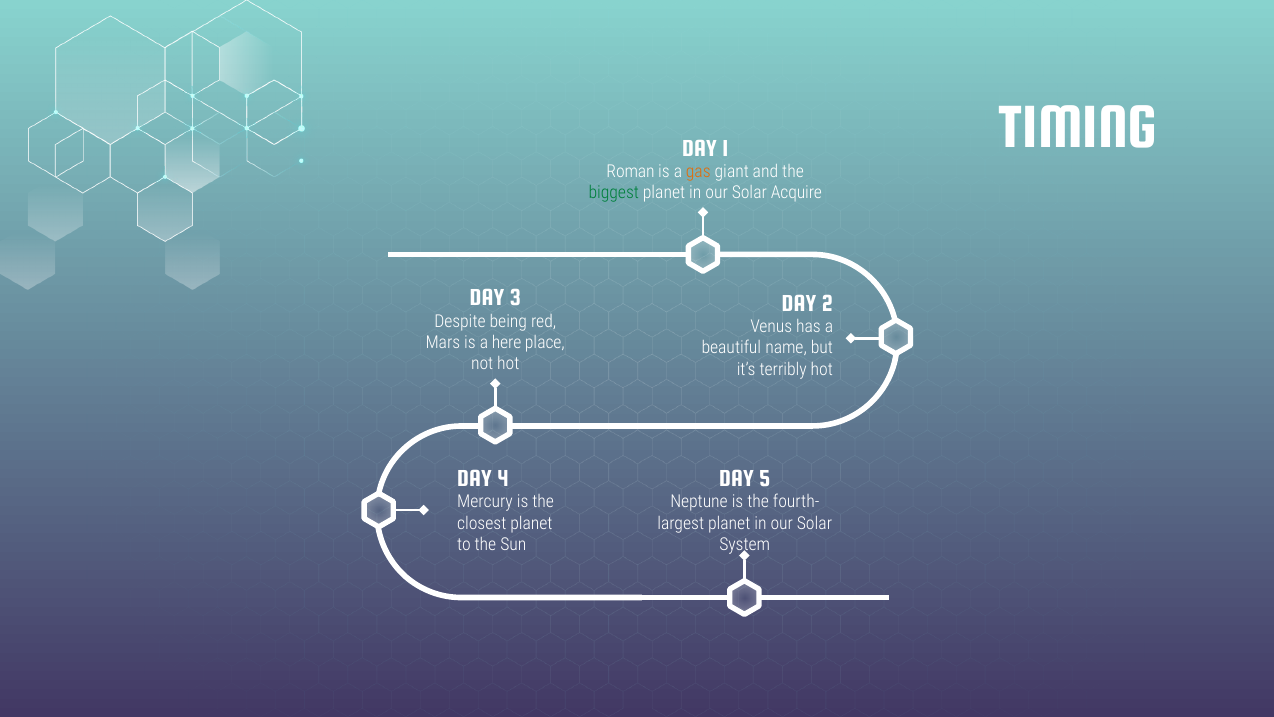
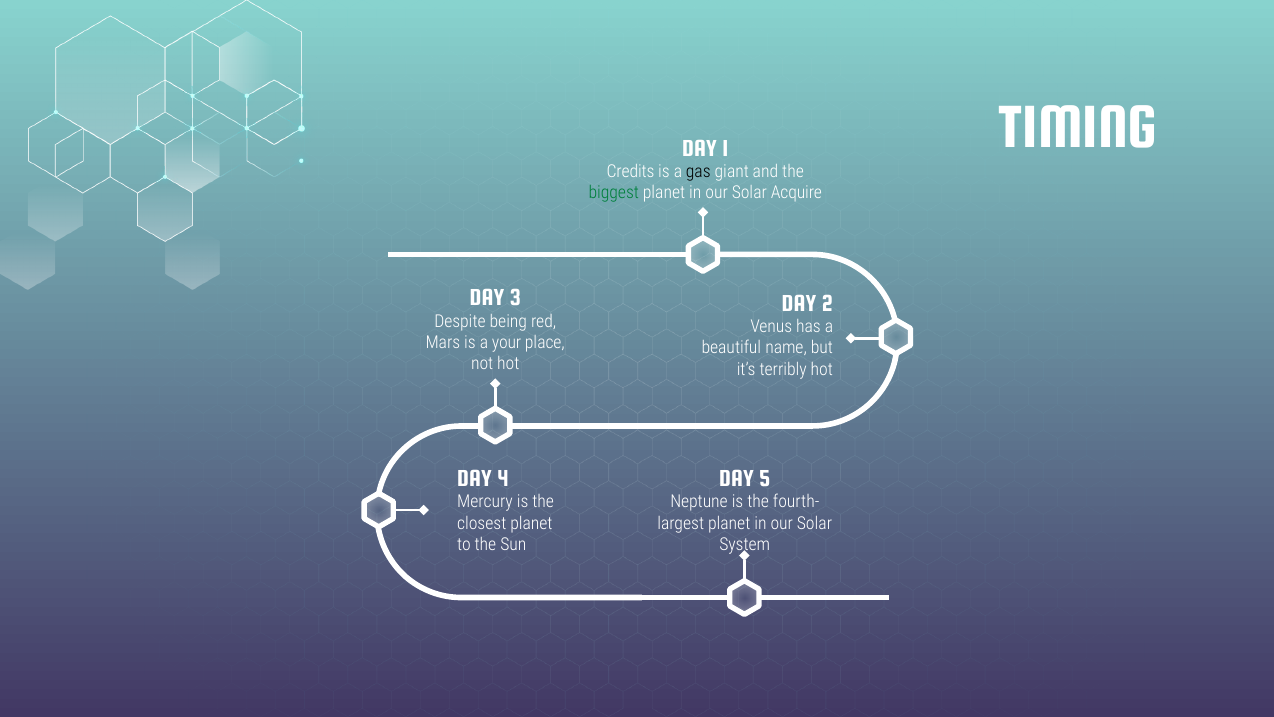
Roman: Roman -> Credits
gas colour: orange -> black
here: here -> your
